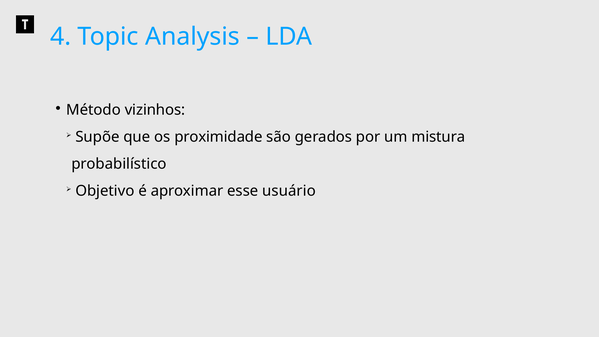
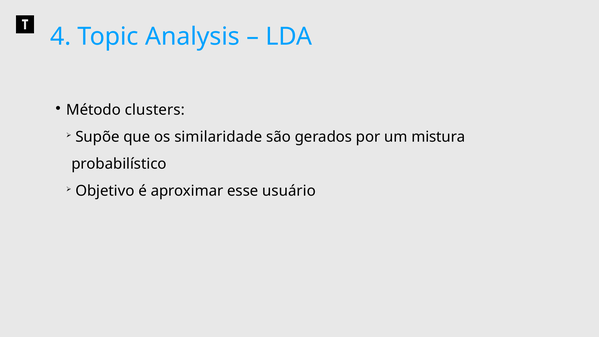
vizinhos: vizinhos -> clusters
proximidade: proximidade -> similaridade
